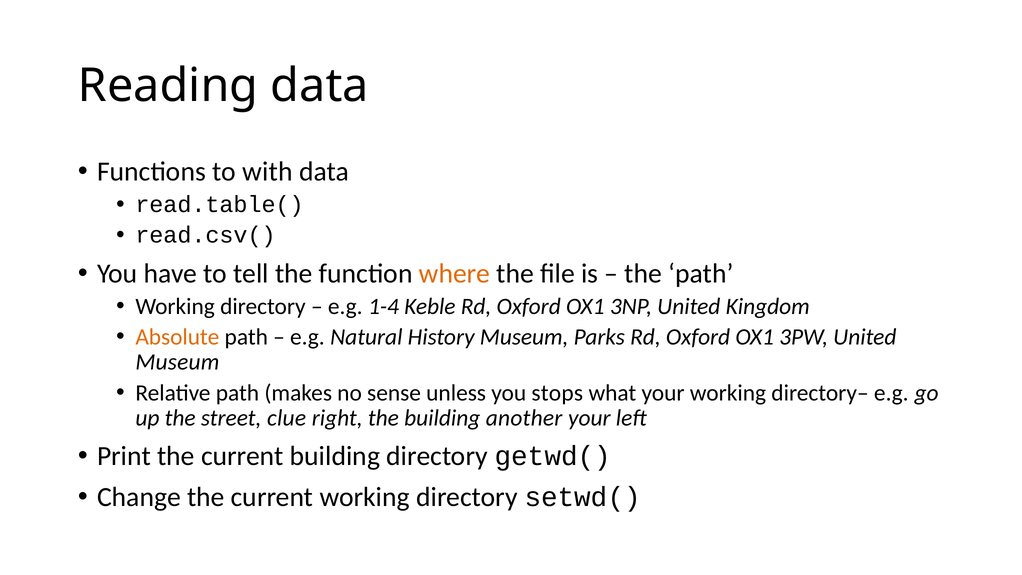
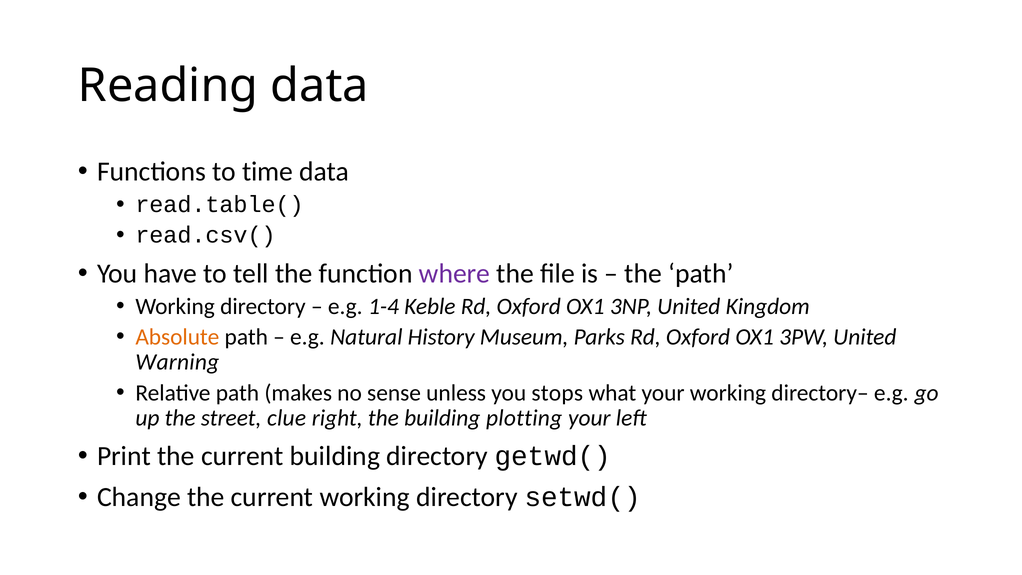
with: with -> time
where colour: orange -> purple
Museum at (177, 362): Museum -> Warning
another: another -> plotting
